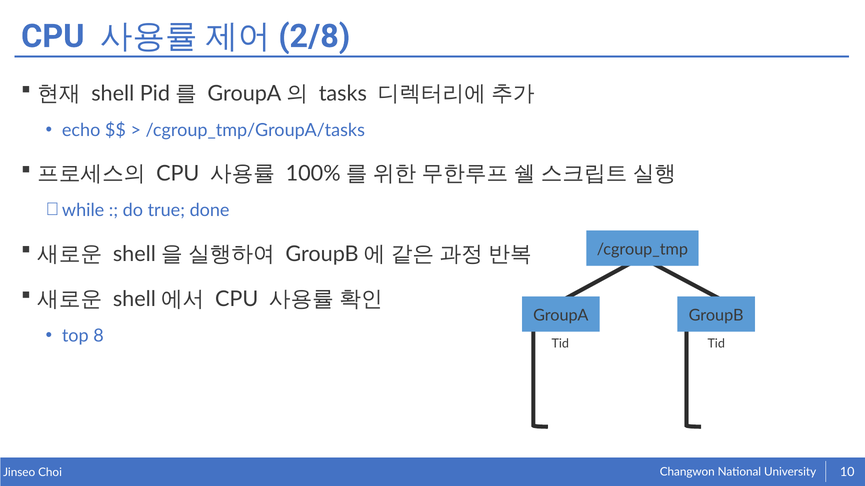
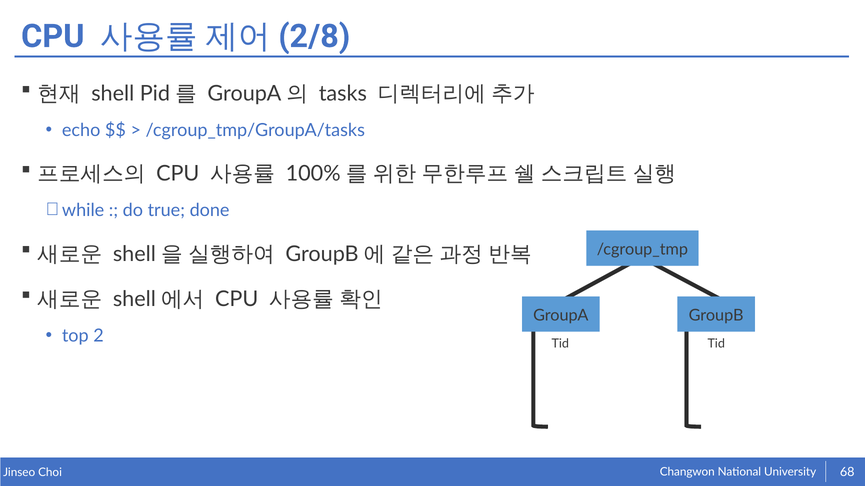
8: 8 -> 2
10: 10 -> 68
